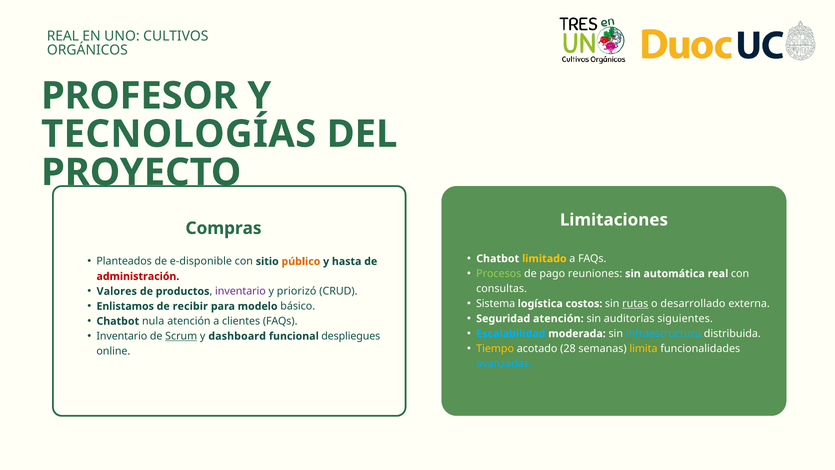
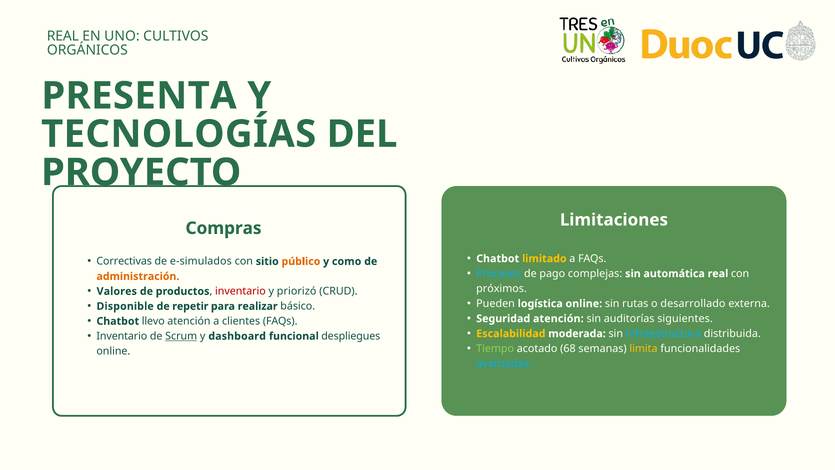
PROFESOR: PROFESOR -> PRESENTA
Planteados: Planteados -> Correctivas
e-disponible: e-disponible -> e-simulados
hasta: hasta -> como
Procesos colour: light green -> light blue
reuniones: reuniones -> complejas
administración colour: red -> orange
consultas: consultas -> próximos
inventario at (240, 291) colour: purple -> red
Sistema: Sistema -> Pueden
logística costos: costos -> online
rutas underline: present -> none
Enlistamos: Enlistamos -> Disponible
recibir: recibir -> repetir
modelo: modelo -> realizar
nula: nula -> llevo
Escalabilidad colour: light blue -> yellow
Tiempo colour: yellow -> light green
28: 28 -> 68
